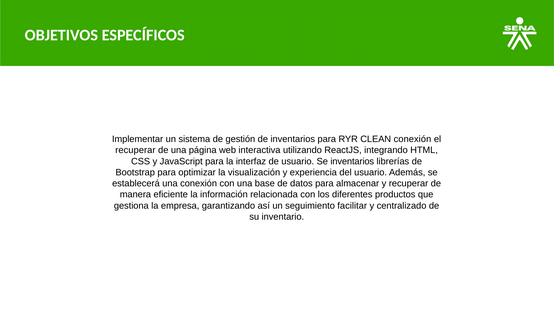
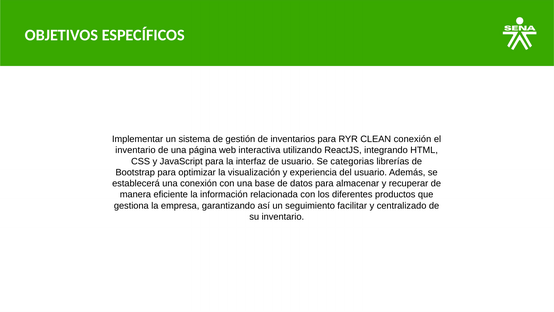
recuperar at (135, 150): recuperar -> inventario
Se inventarios: inventarios -> categorias
